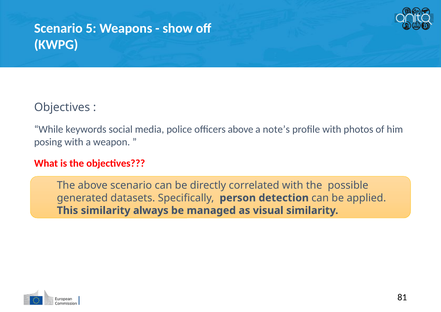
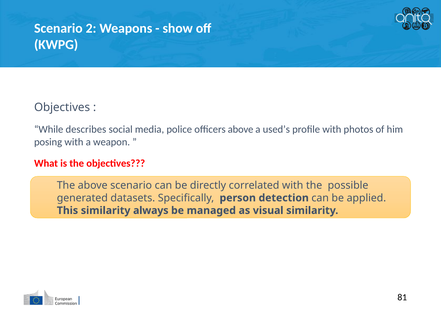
5: 5 -> 2
keywords: keywords -> describes
note’s: note’s -> used’s
